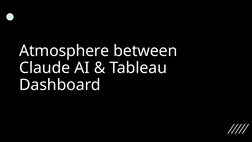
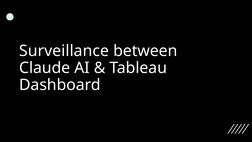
Atmosphere: Atmosphere -> Surveillance
